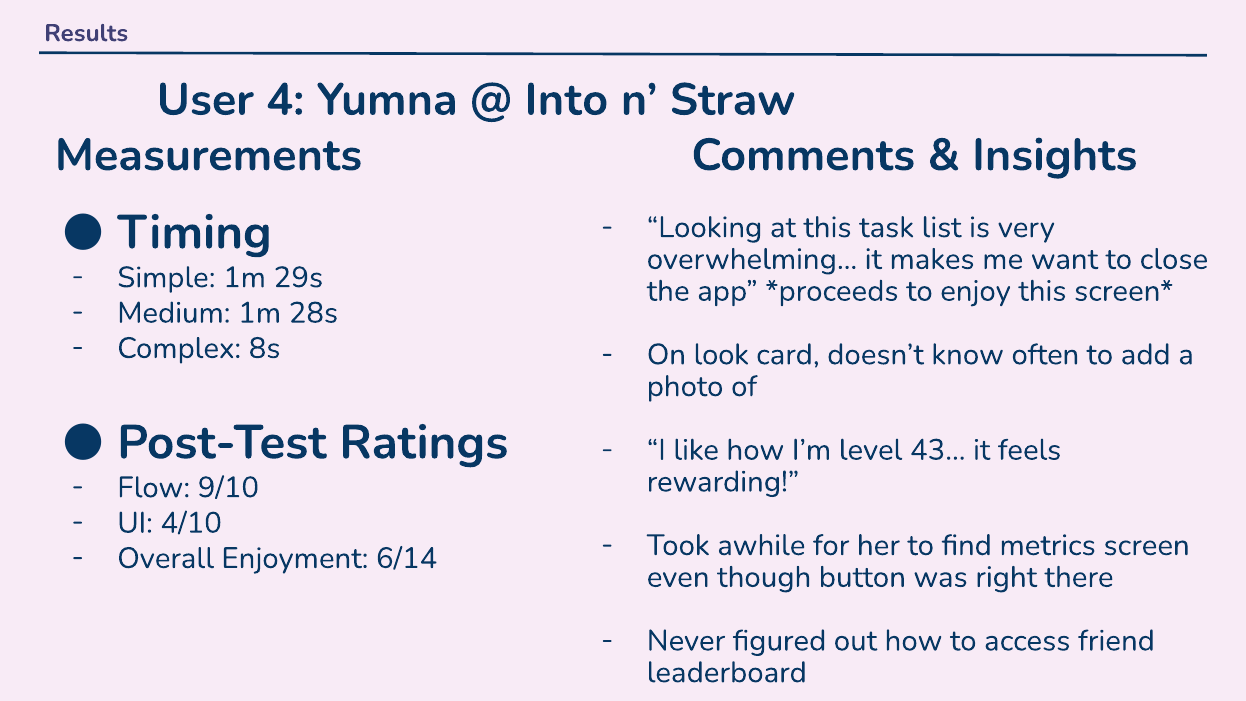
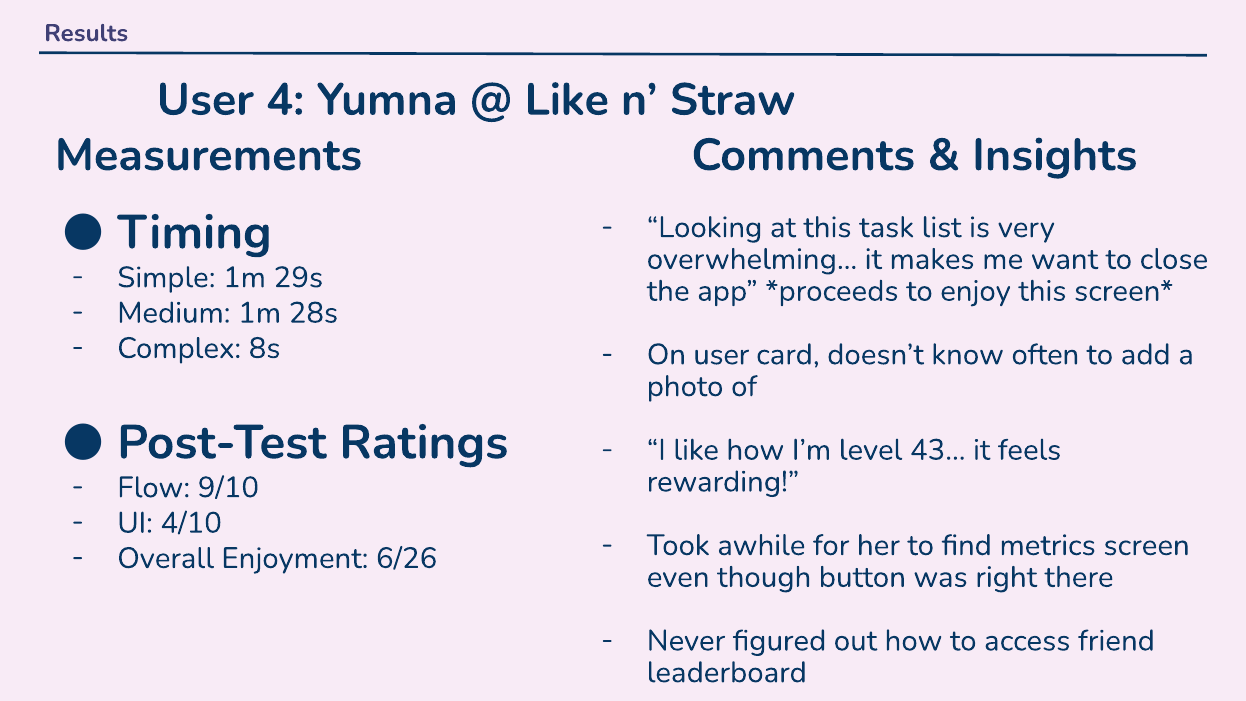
Into at (566, 100): Into -> Like
On look: look -> user
6/14: 6/14 -> 6/26
